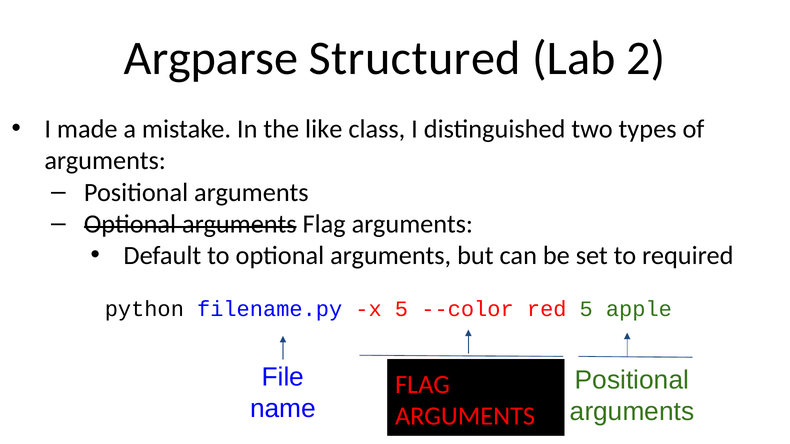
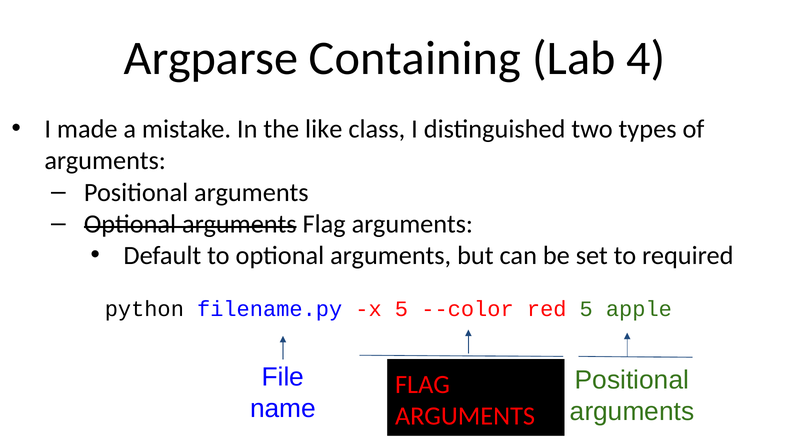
Structured: Structured -> Containing
2: 2 -> 4
